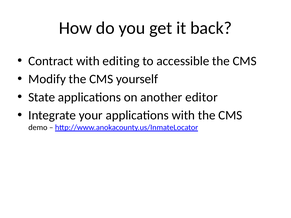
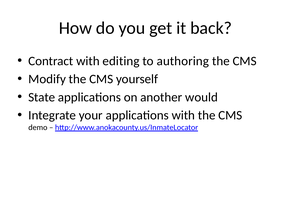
accessible: accessible -> authoring
editor: editor -> would
